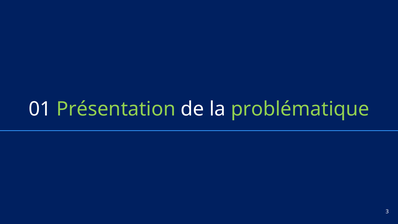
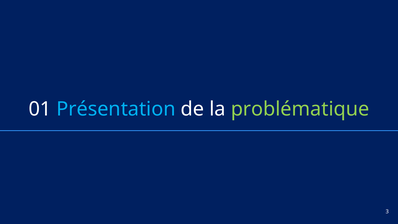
Présentation colour: light green -> light blue
